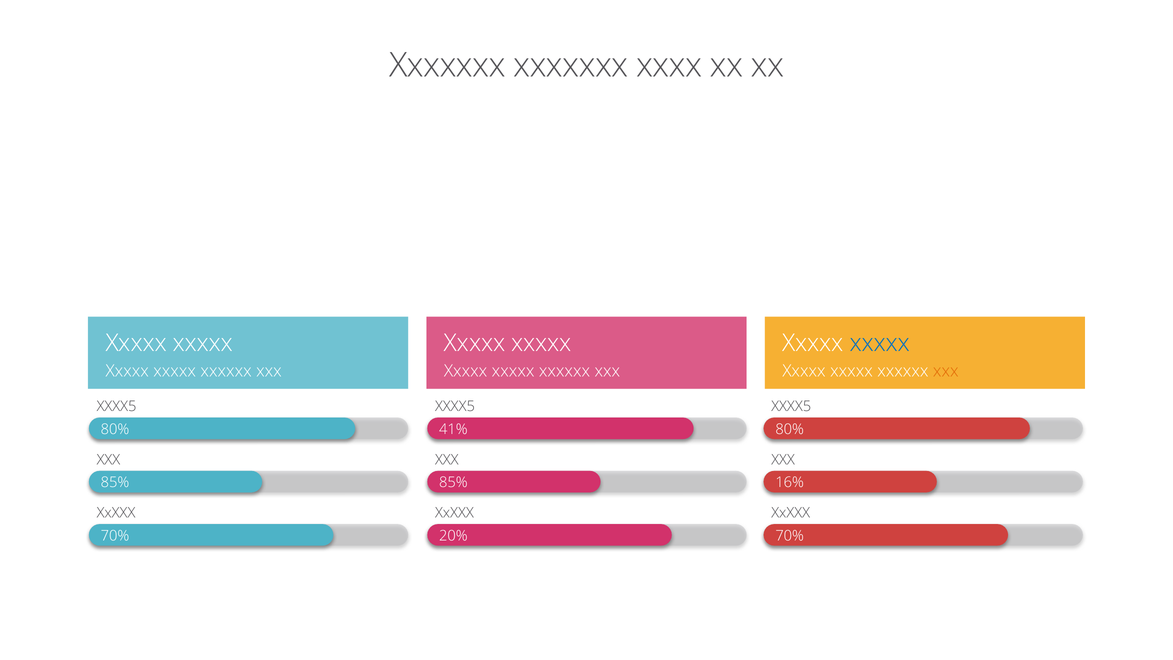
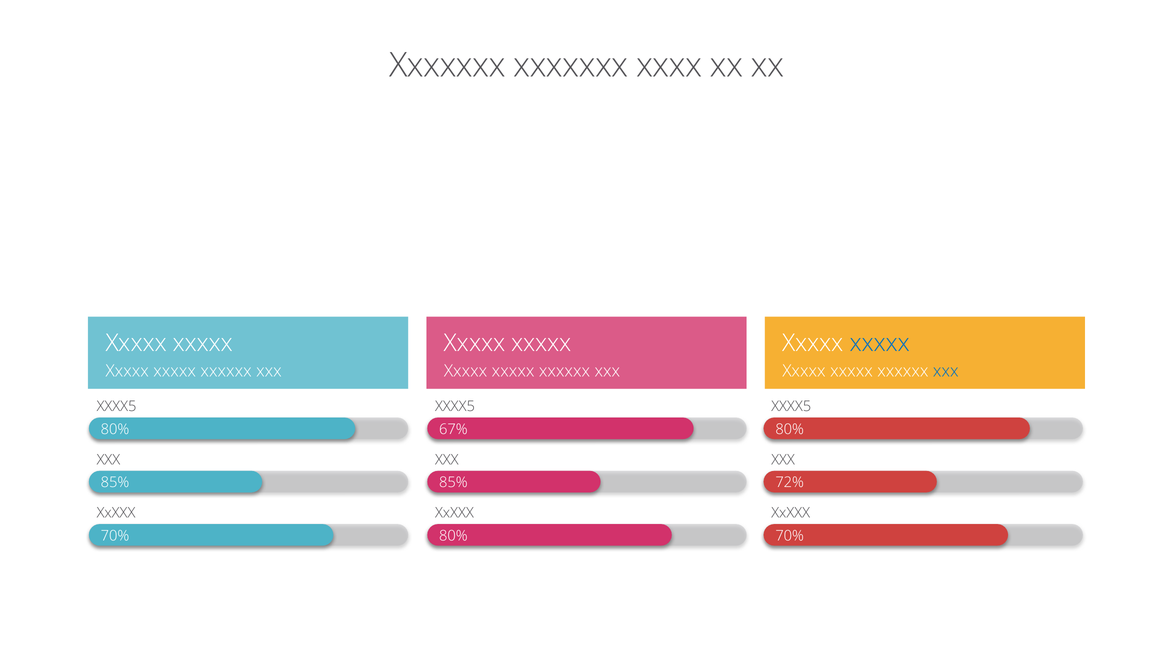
xxx at (946, 371) colour: orange -> blue
41%: 41% -> 67%
16%: 16% -> 72%
20% at (453, 536): 20% -> 80%
